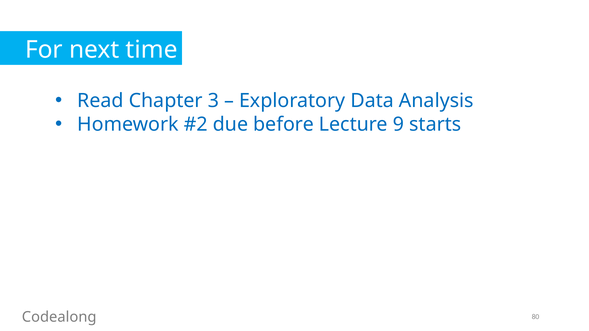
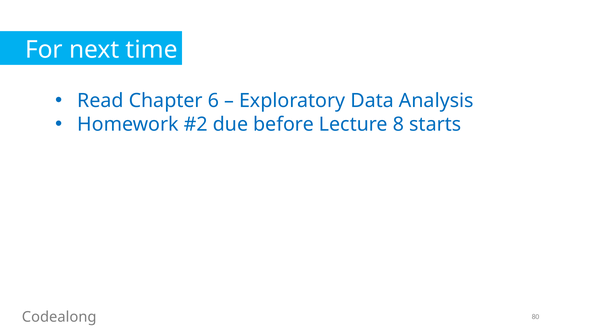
3: 3 -> 6
9: 9 -> 8
